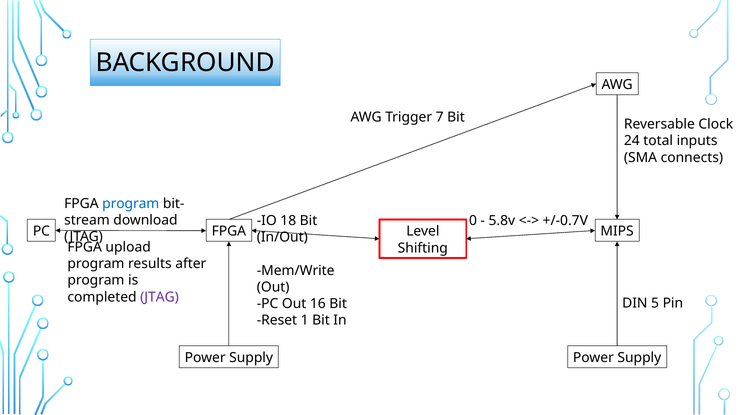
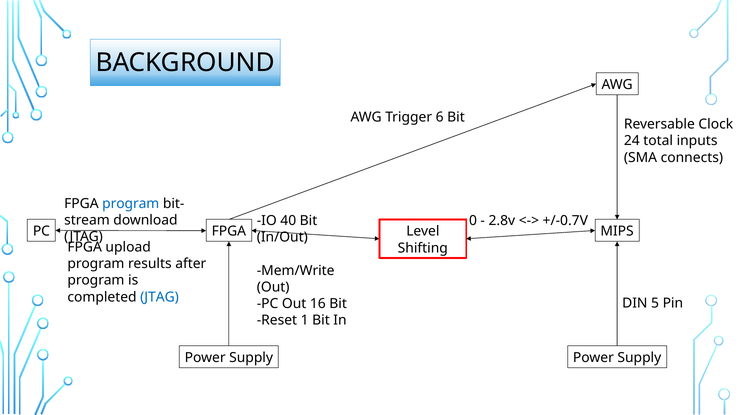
7: 7 -> 6
18: 18 -> 40
5.8v: 5.8v -> 2.8v
JTAG at (160, 297) colour: purple -> blue
